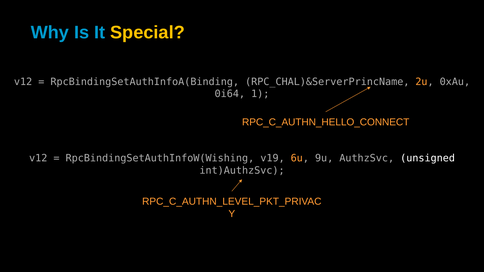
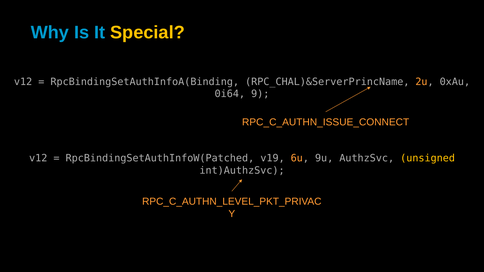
1: 1 -> 9
RPC_C_AUTHN_HELLO_CONNECT: RPC_C_AUTHN_HELLO_CONNECT -> RPC_C_AUTHN_ISSUE_CONNECT
RpcBindingSetAuthInfoW(Wishing: RpcBindingSetAuthInfoW(Wishing -> RpcBindingSetAuthInfoW(Patched
unsigned colour: white -> yellow
